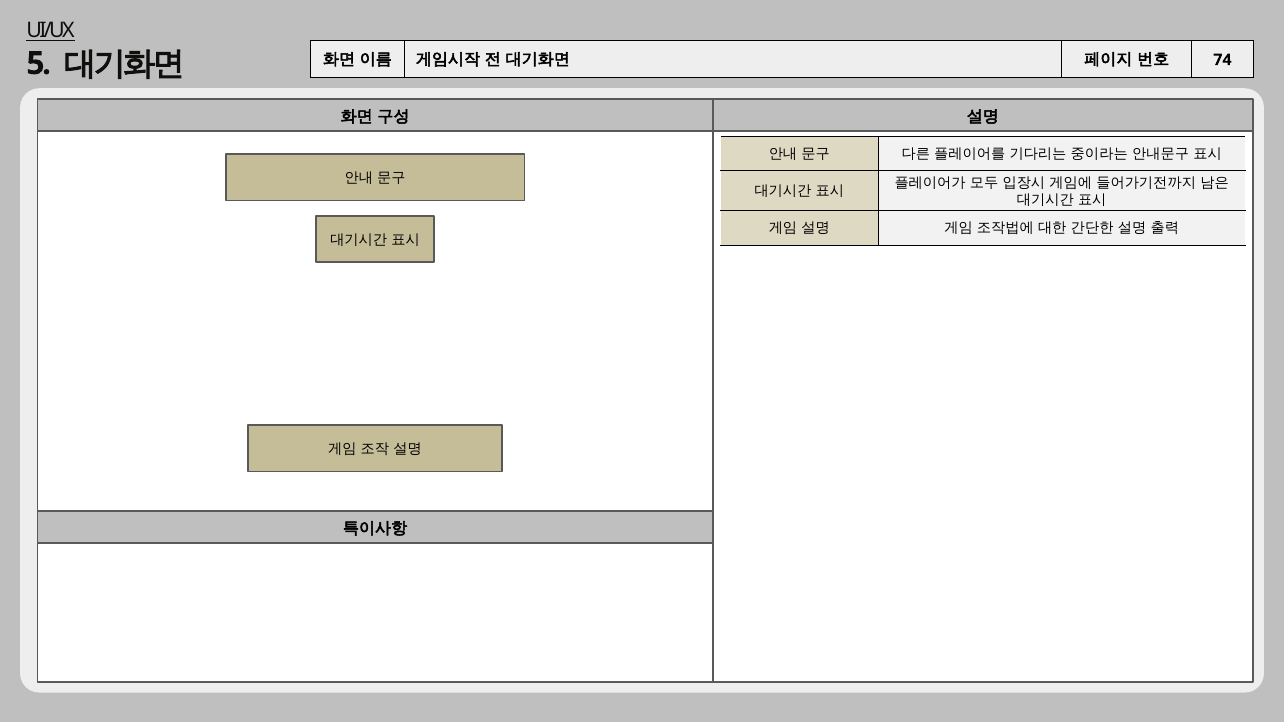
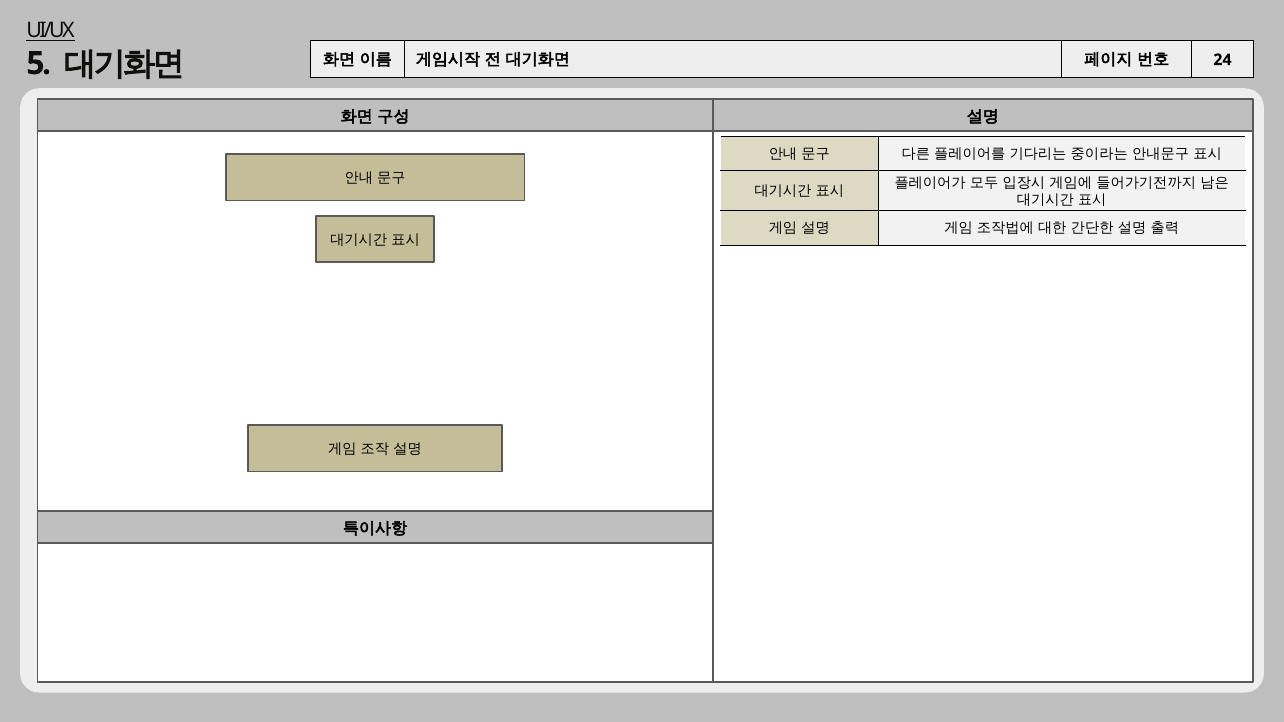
74: 74 -> 24
